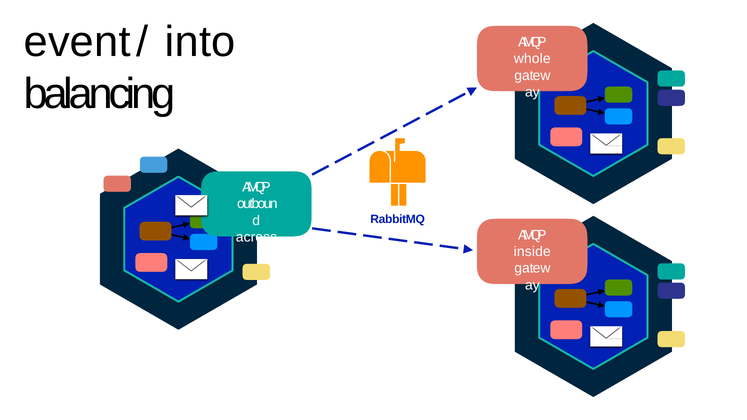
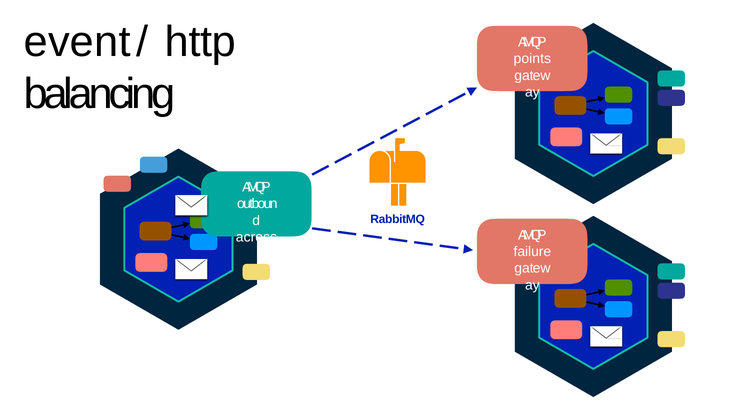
into: into -> http
whole: whole -> points
inside: inside -> failure
